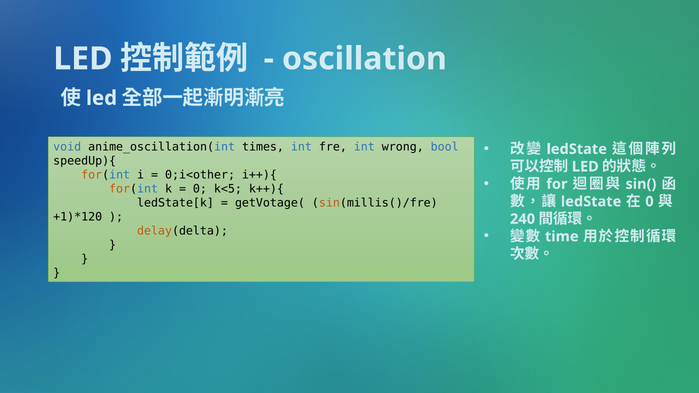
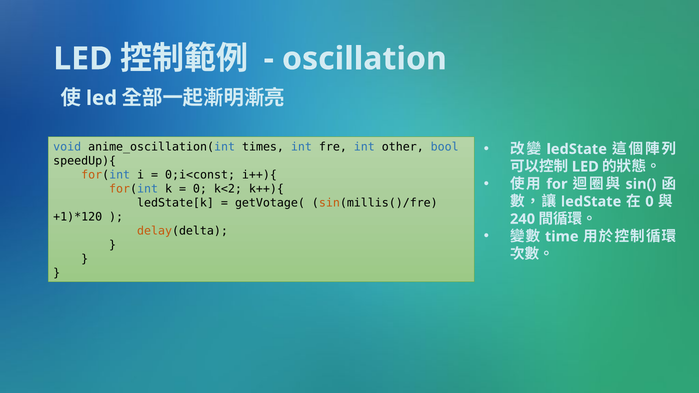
wrong: wrong -> other
0;i<other: 0;i<other -> 0;i<const
k<5: k<5 -> k<2
